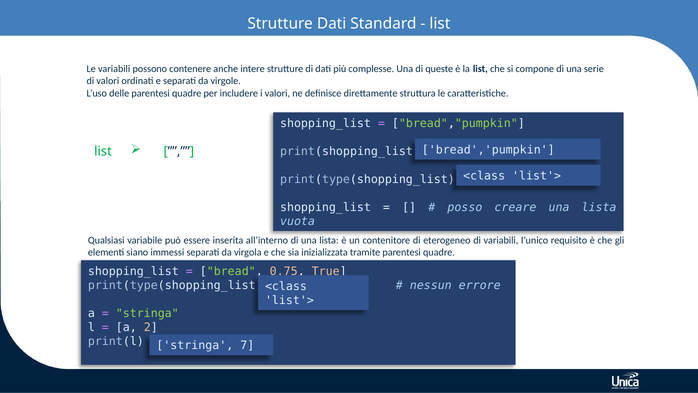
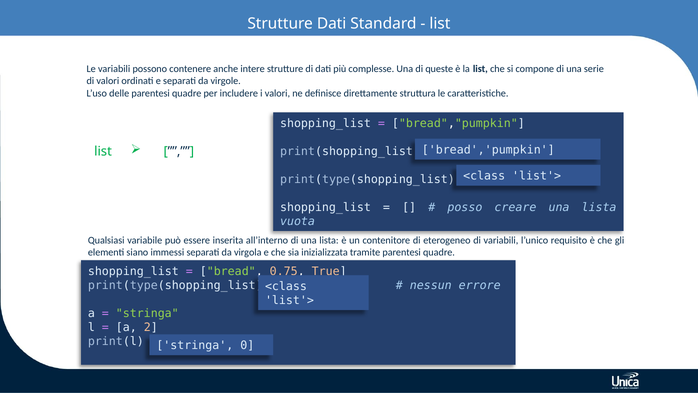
7: 7 -> 0
